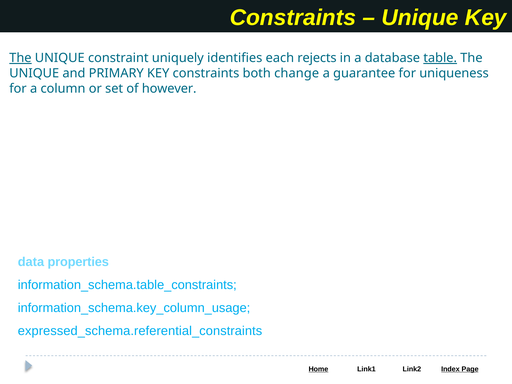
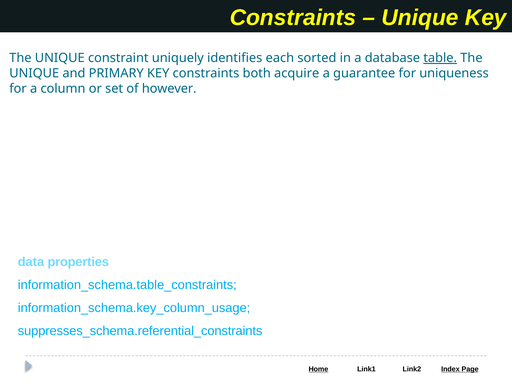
The at (20, 58) underline: present -> none
rejects: rejects -> sorted
change: change -> acquire
expressed_schema.referential_constraints: expressed_schema.referential_constraints -> suppresses_schema.referential_constraints
